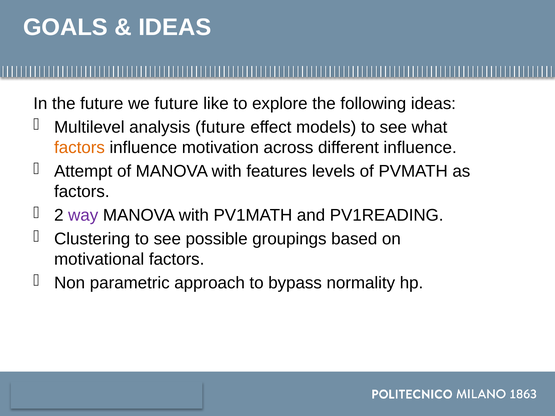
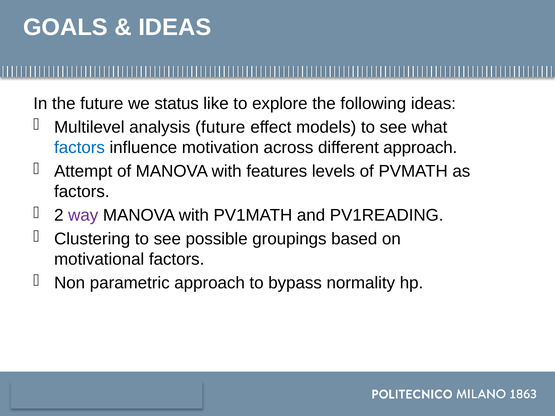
we future: future -> status
factors at (79, 148) colour: orange -> blue
different influence: influence -> approach
